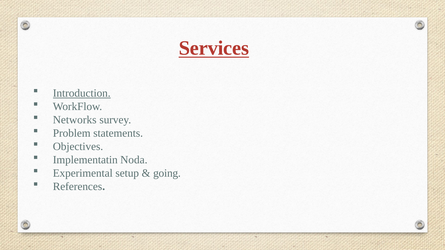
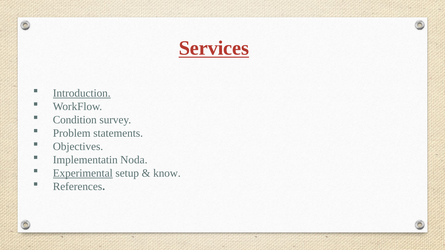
Networks: Networks -> Condition
Experimental underline: none -> present
going: going -> know
